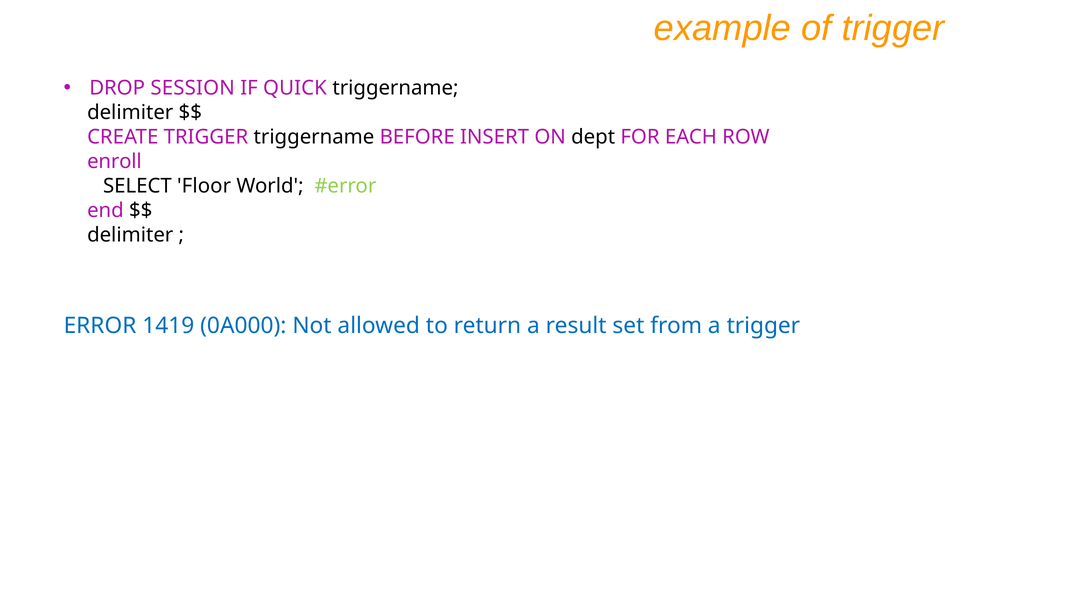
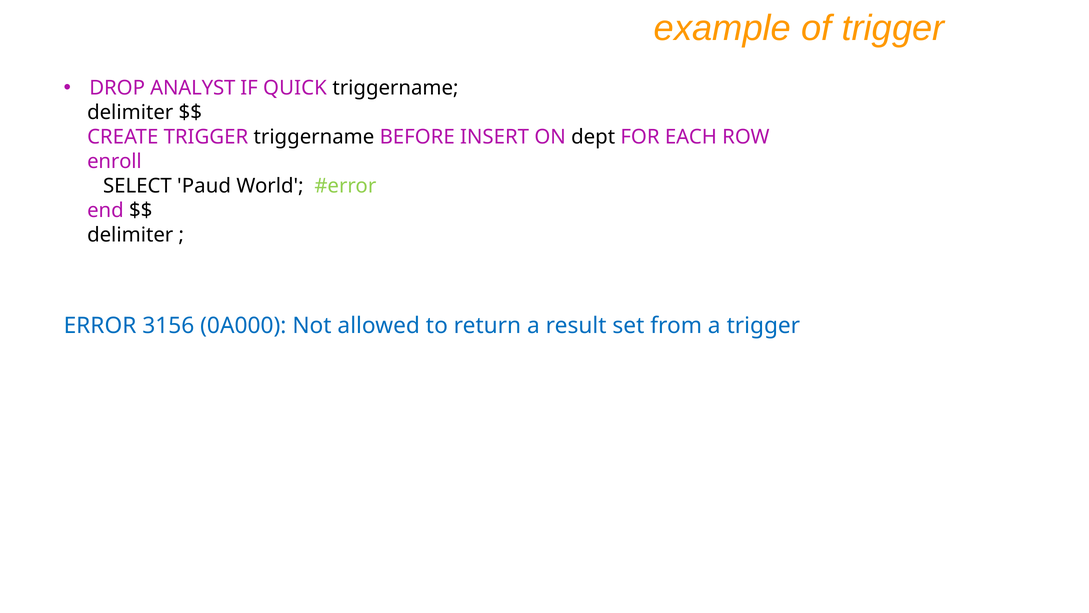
SESSION: SESSION -> ANALYST
Floor: Floor -> Paud
1419: 1419 -> 3156
